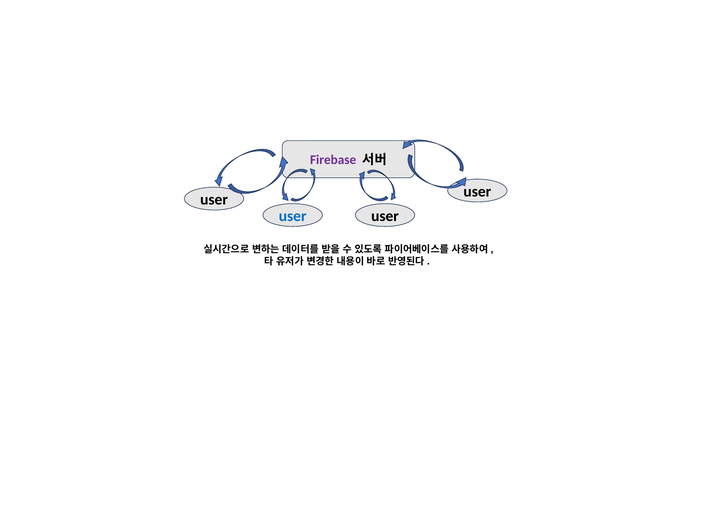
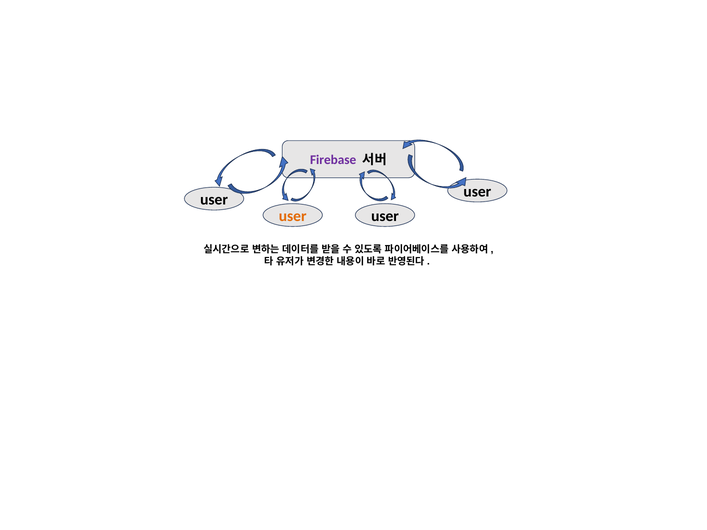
user at (293, 216) colour: blue -> orange
